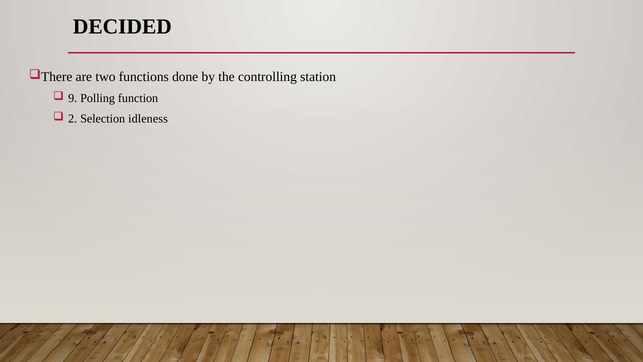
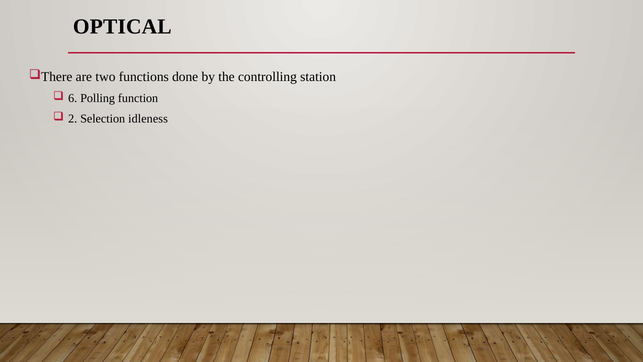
DECIDED: DECIDED -> OPTICAL
9: 9 -> 6
